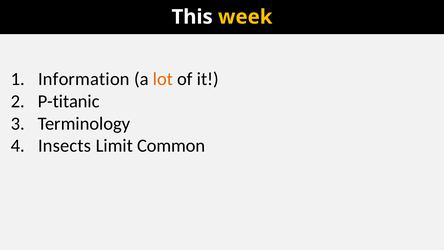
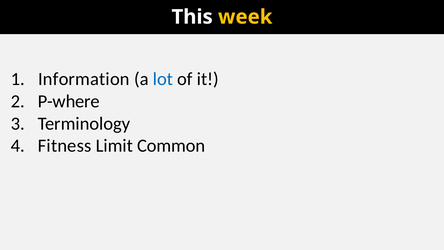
lot colour: orange -> blue
P-titanic: P-titanic -> P-where
Insects: Insects -> Fitness
